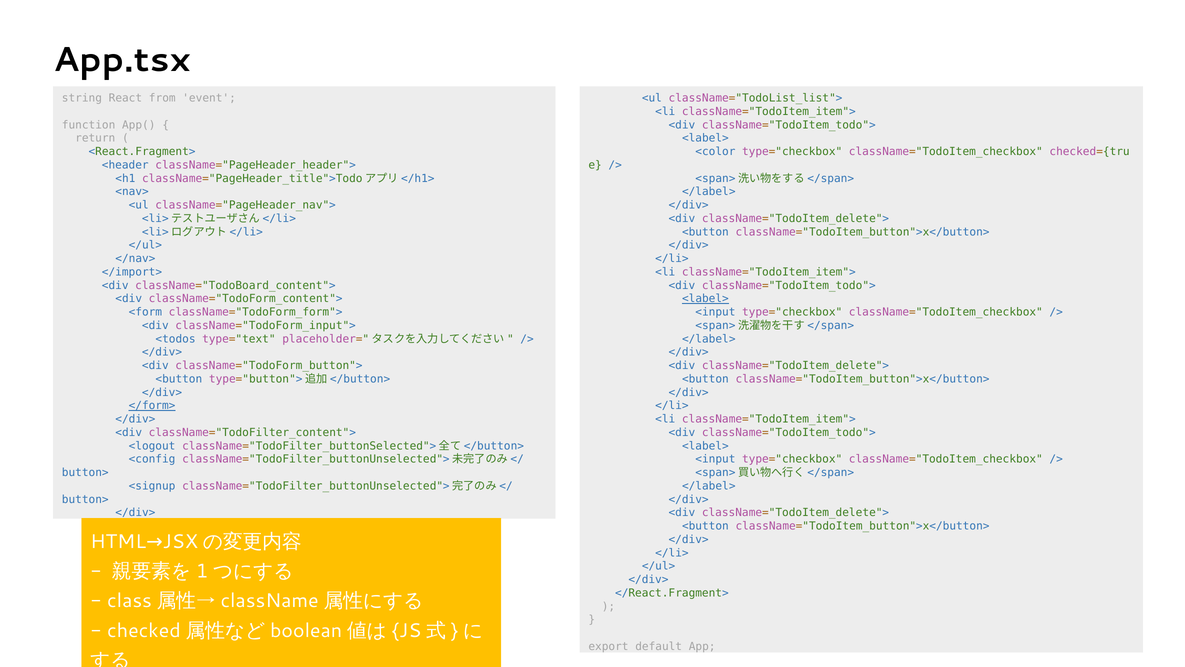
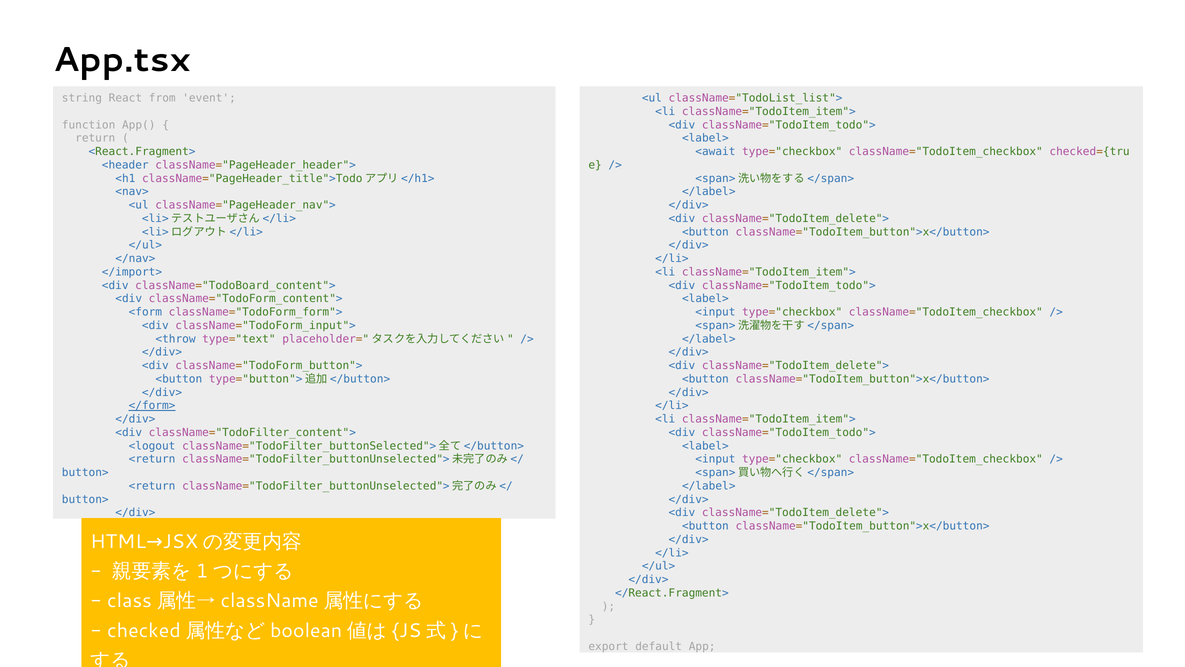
<color: <color -> <await
<label> at (705, 299) underline: present -> none
<todos: <todos -> <throw
<config at (152, 459): <config -> <return
<signup at (152, 486): <signup -> <return
